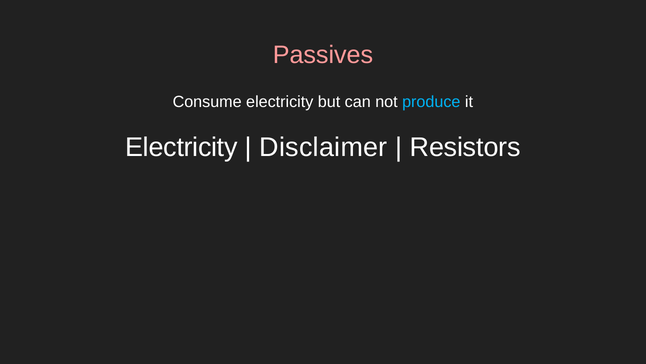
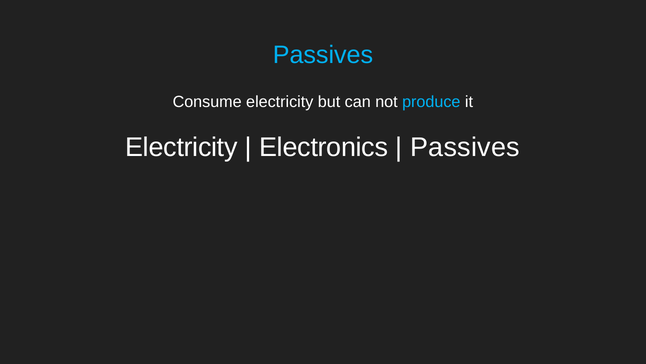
Passives at (323, 55) colour: pink -> light blue
Disclaimer: Disclaimer -> Electronics
Resistors at (465, 147): Resistors -> Passives
